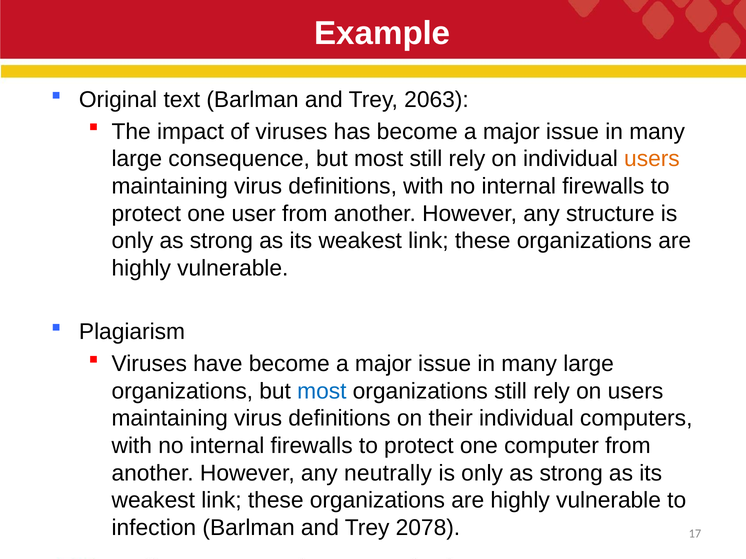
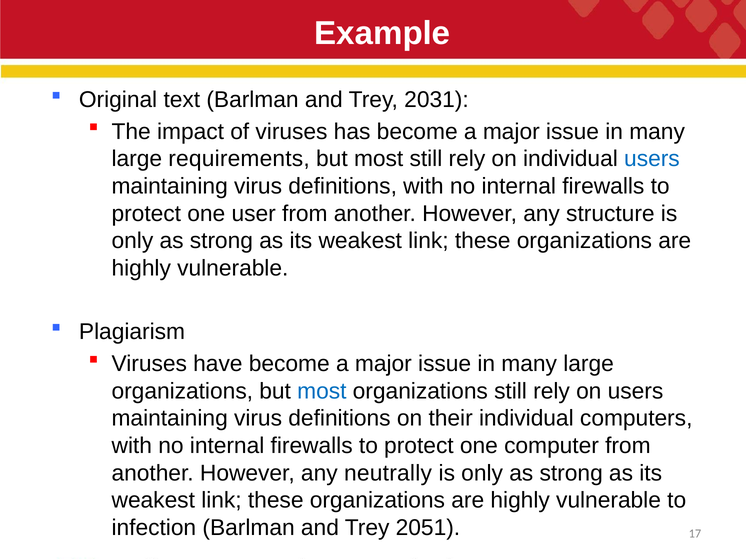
2063: 2063 -> 2031
consequence: consequence -> requirements
users at (652, 159) colour: orange -> blue
2078: 2078 -> 2051
